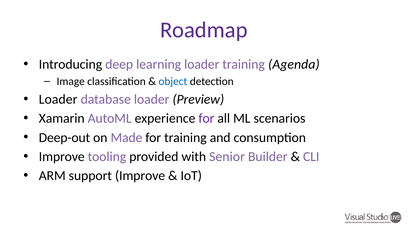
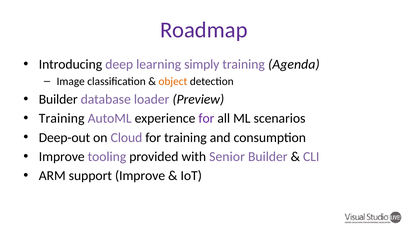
learning loader: loader -> simply
object colour: blue -> orange
Loader at (58, 99): Loader -> Builder
Xamarin at (62, 118): Xamarin -> Training
Made: Made -> Cloud
